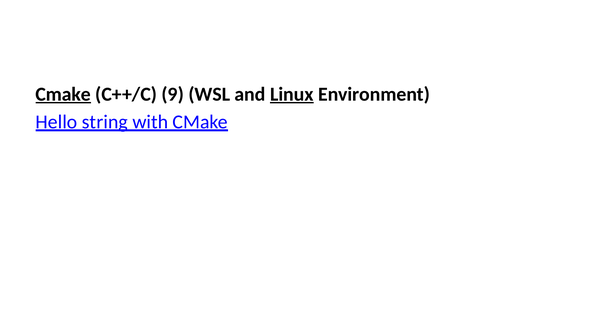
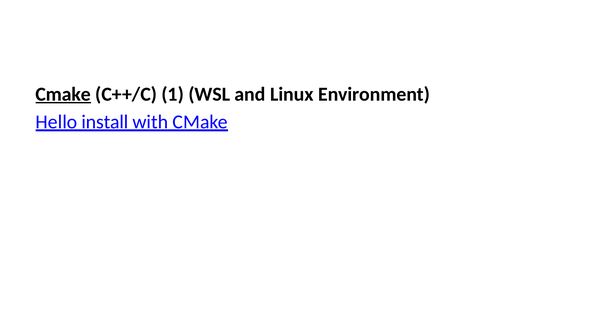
9: 9 -> 1
Linux underline: present -> none
string: string -> install
